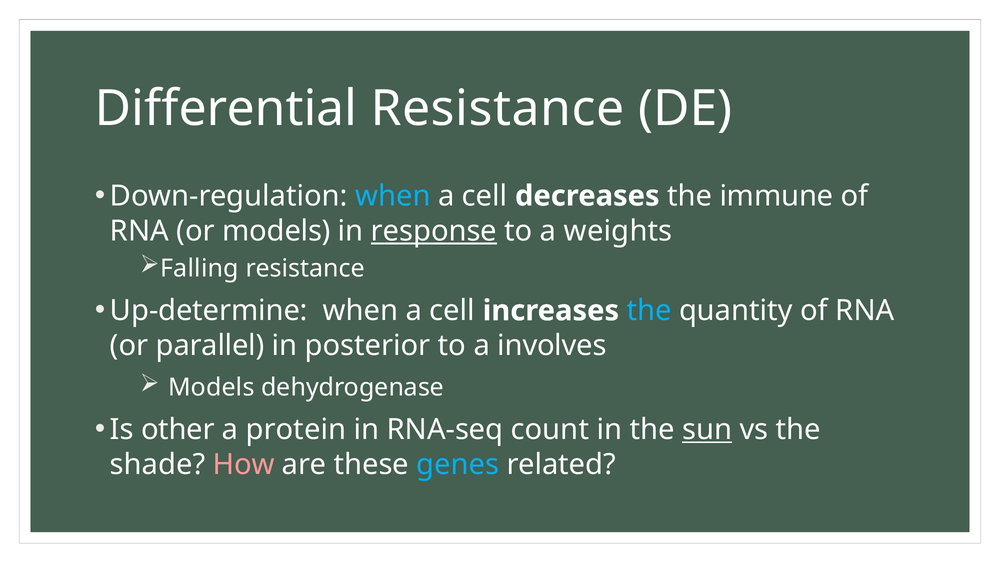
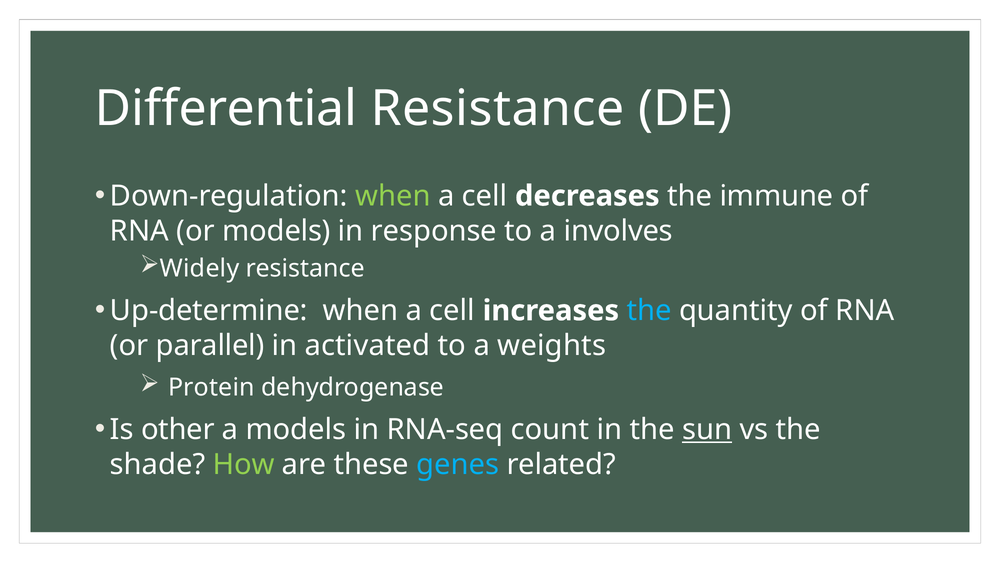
when at (393, 196) colour: light blue -> light green
response underline: present -> none
weights: weights -> involves
Falling: Falling -> Widely
posterior: posterior -> activated
involves: involves -> weights
Models at (211, 387): Models -> Protein
a protein: protein -> models
How colour: pink -> light green
